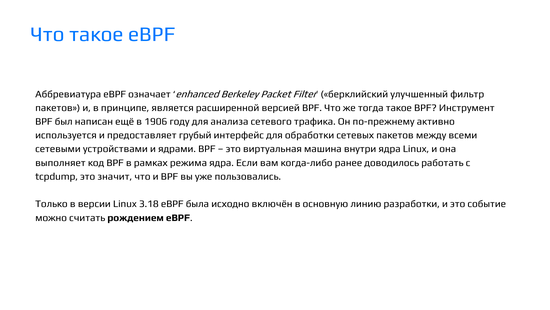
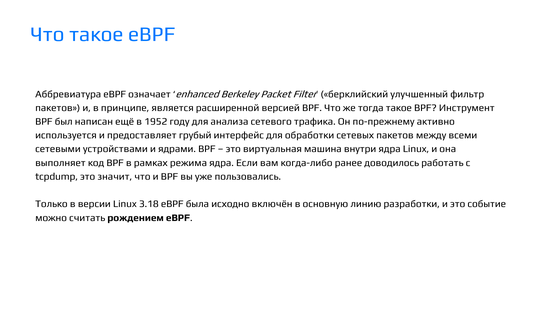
1906: 1906 -> 1952
